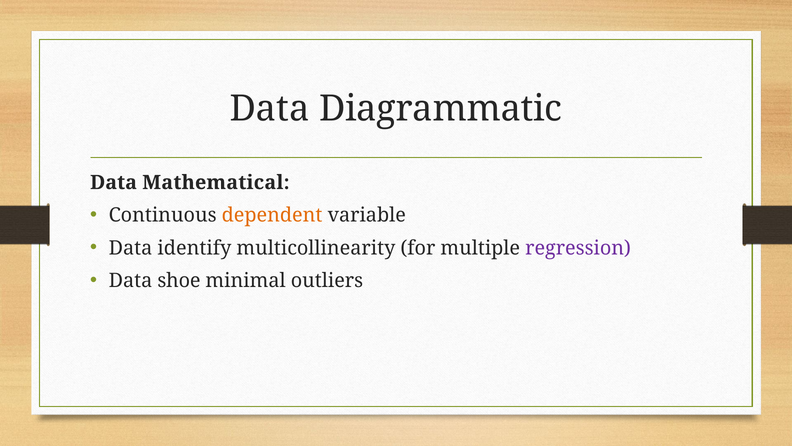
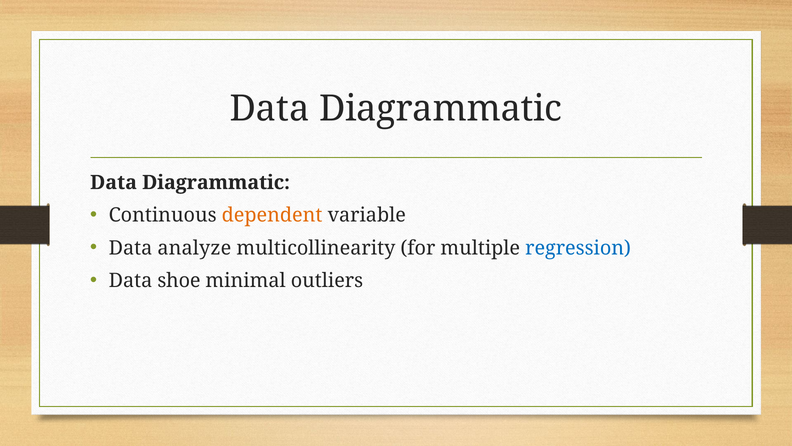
Mathematical at (216, 182): Mathematical -> Diagrammatic
identify: identify -> analyze
regression colour: purple -> blue
